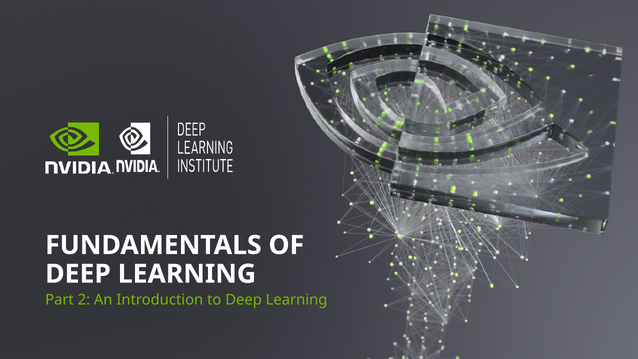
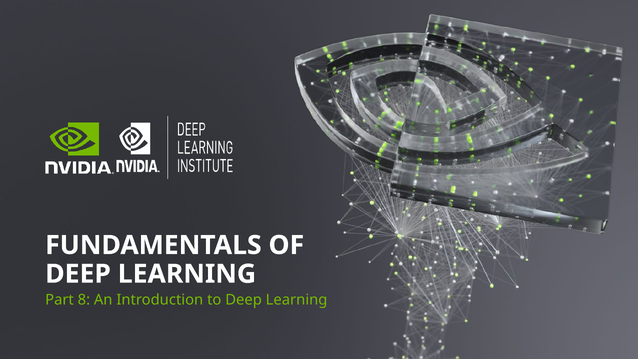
2: 2 -> 8
